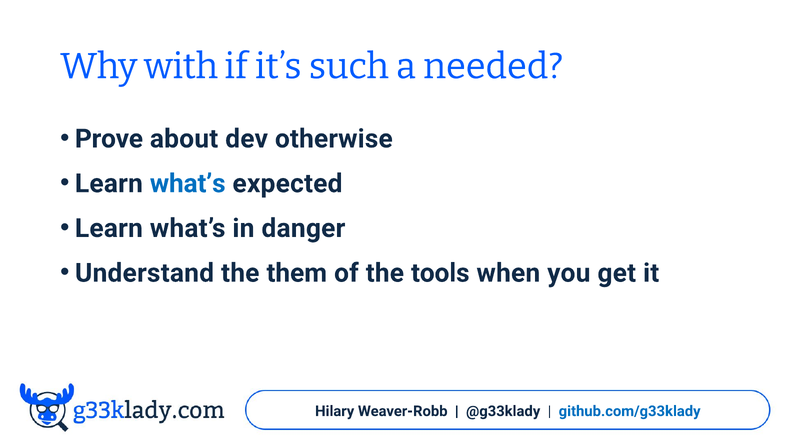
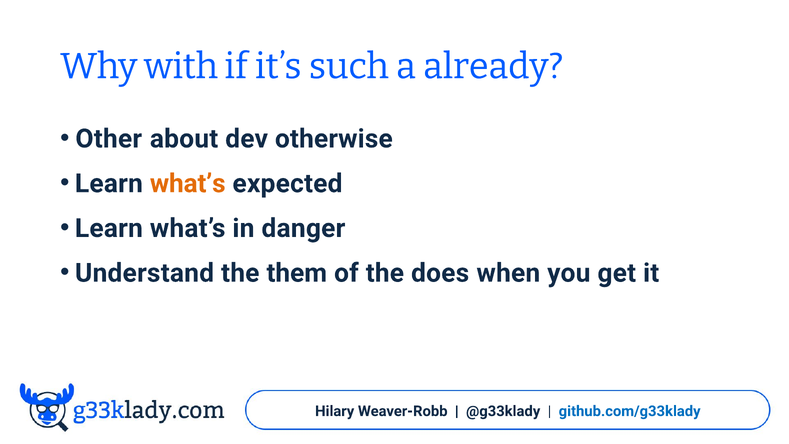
needed: needed -> already
Prove: Prove -> Other
what’s at (188, 183) colour: blue -> orange
tools: tools -> does
